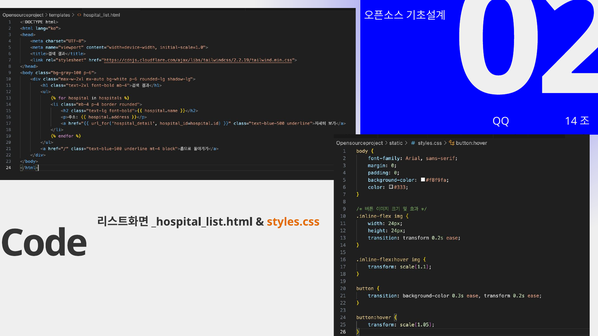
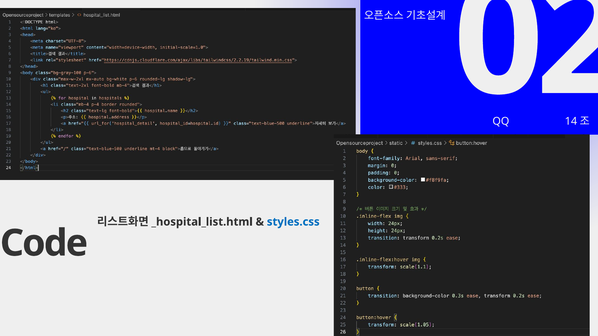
styles.css colour: orange -> blue
